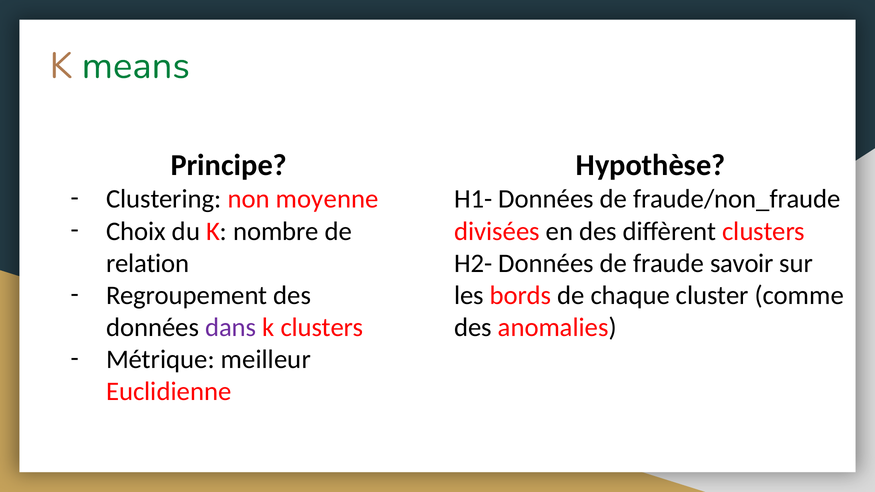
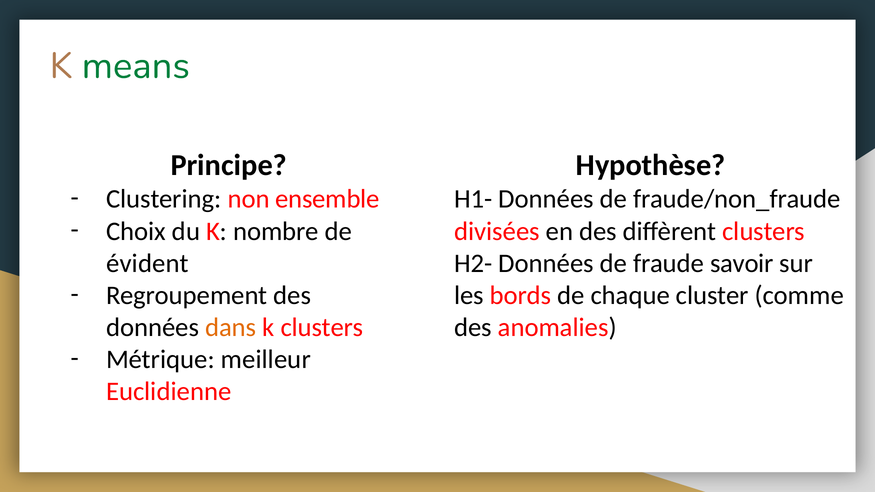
moyenne: moyenne -> ensemble
relation: relation -> évident
dans colour: purple -> orange
